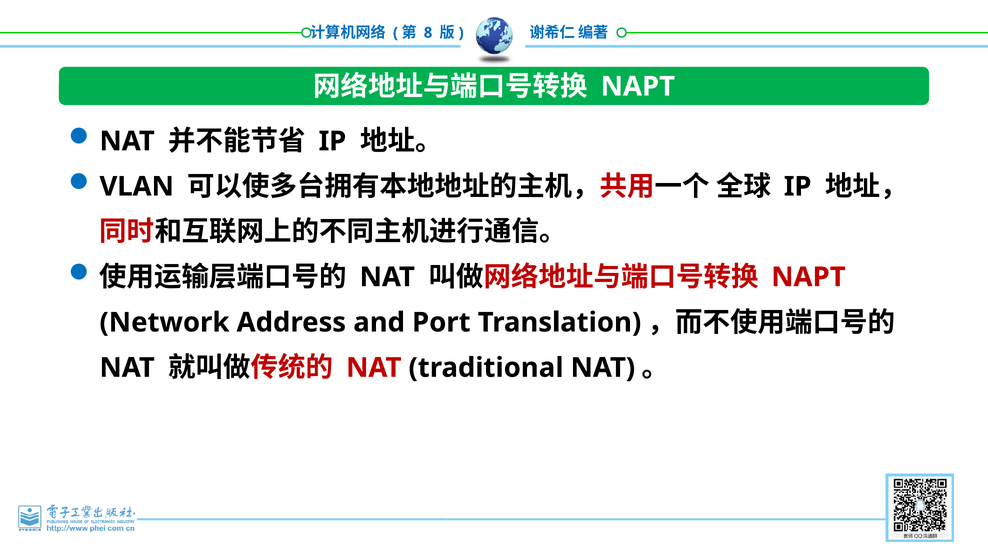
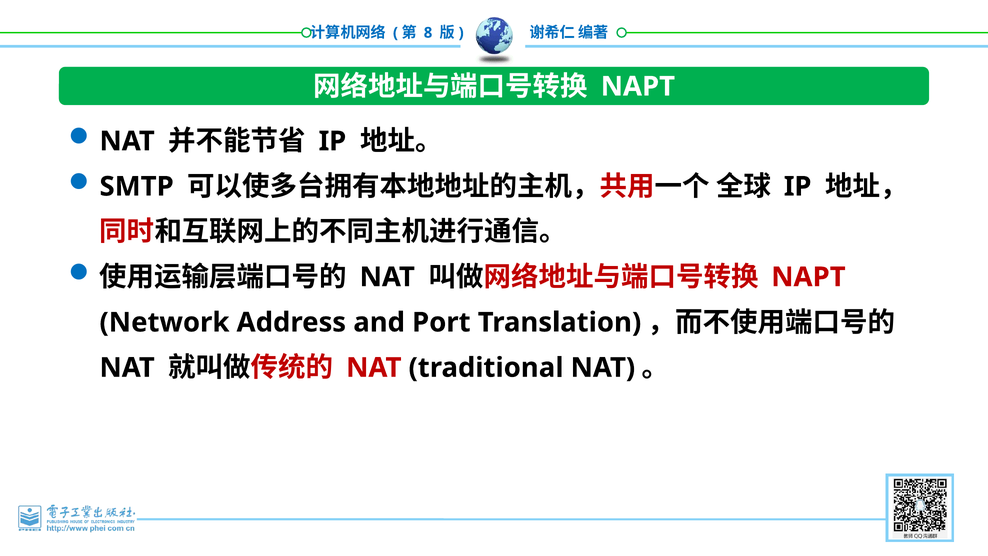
VLAN: VLAN -> SMTP
